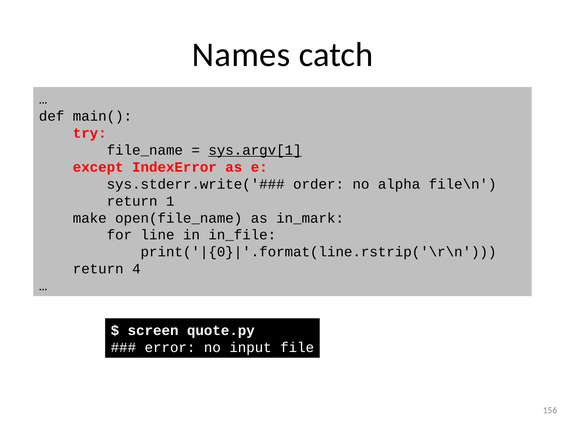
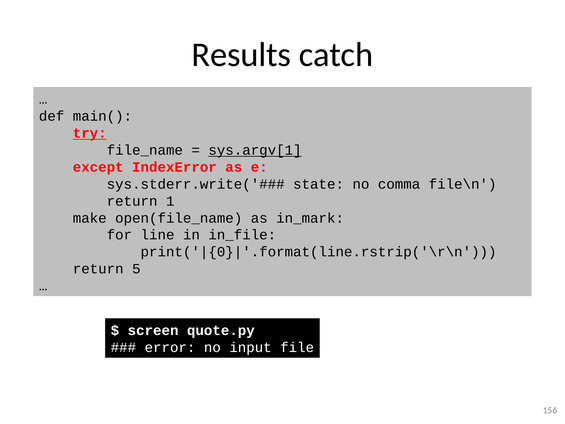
Names: Names -> Results
try underline: none -> present
order: order -> state
alpha: alpha -> comma
4: 4 -> 5
